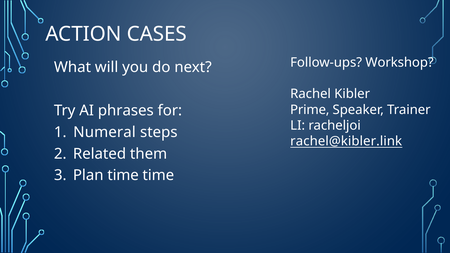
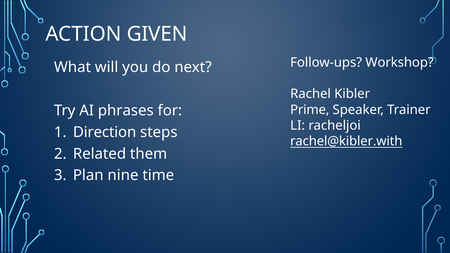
CASES: CASES -> GIVEN
Numeral: Numeral -> Direction
rachel@kibler.link: rachel@kibler.link -> rachel@kibler.with
Plan time: time -> nine
